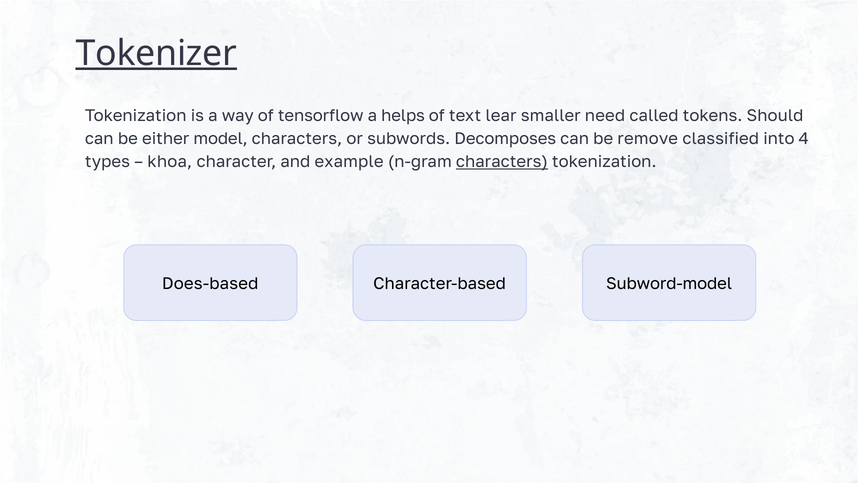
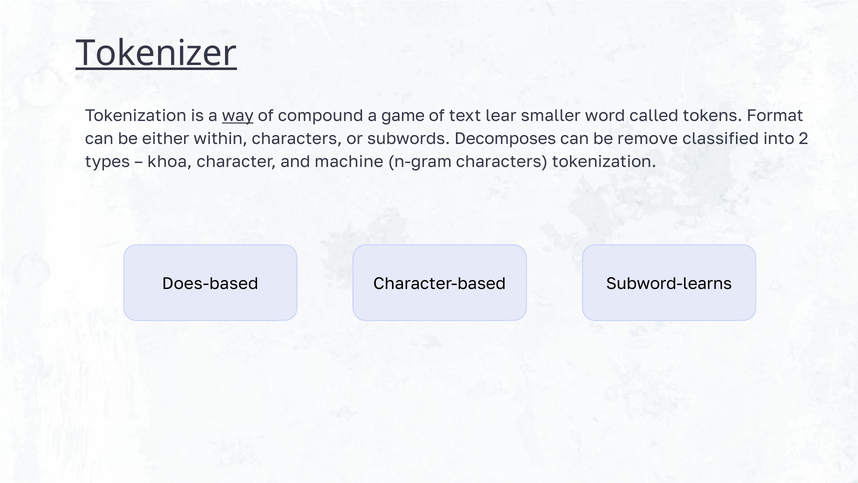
way underline: none -> present
tensorflow: tensorflow -> compound
helps: helps -> game
need: need -> word
Should: Should -> Format
model: model -> within
4: 4 -> 2
example: example -> machine
characters at (502, 162) underline: present -> none
Subword-model: Subword-model -> Subword-learns
